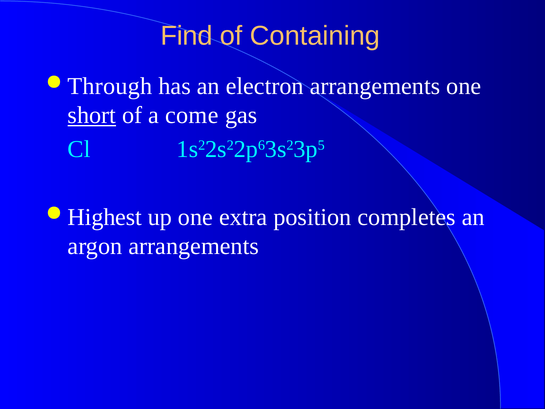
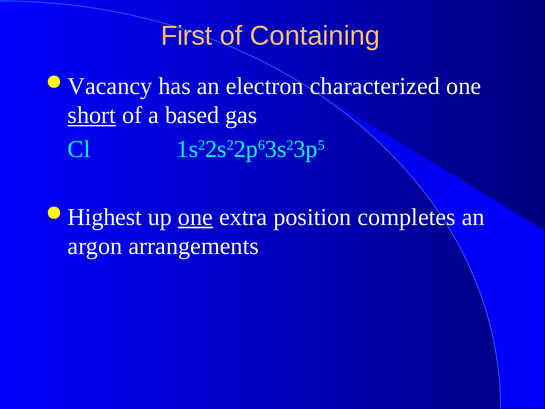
Find: Find -> First
Through: Through -> Vacancy
electron arrangements: arrangements -> characterized
come: come -> based
one at (195, 217) underline: none -> present
